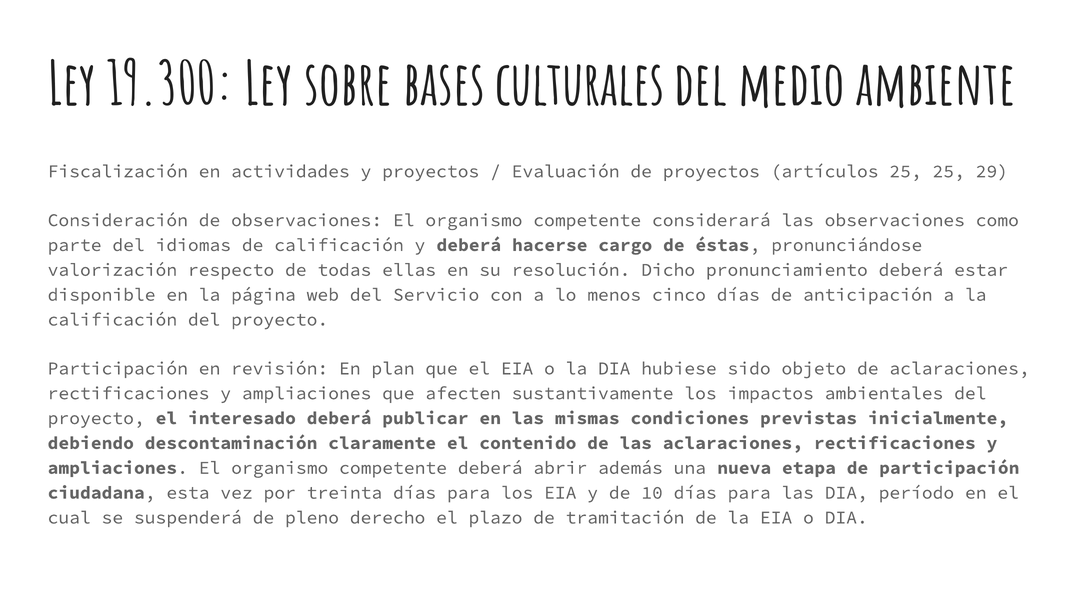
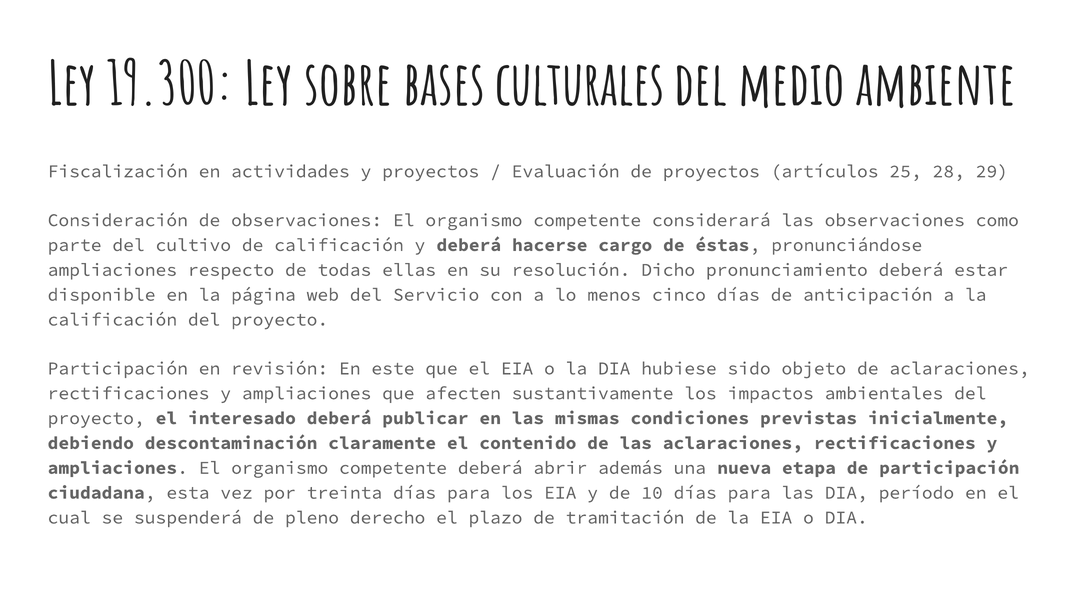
25 25: 25 -> 28
idiomas: idiomas -> cultivo
valorización at (112, 270): valorización -> ampliaciones
plan: plan -> este
